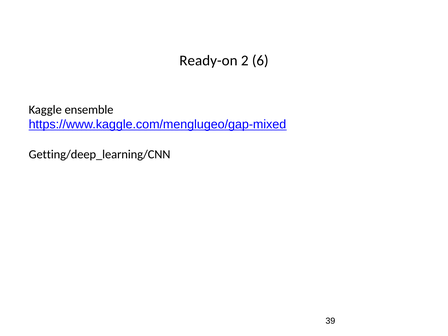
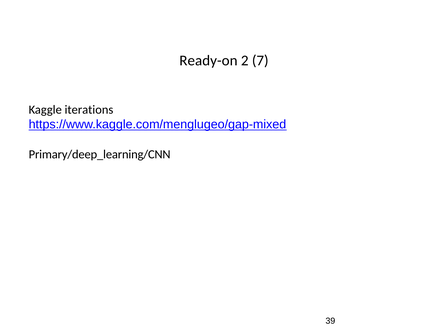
6: 6 -> 7
ensemble: ensemble -> iterations
Getting/deep_learning/CNN: Getting/deep_learning/CNN -> Primary/deep_learning/CNN
